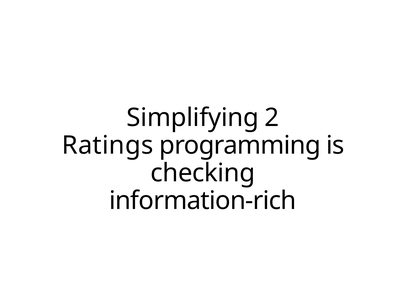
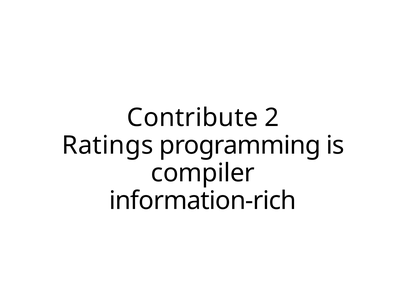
Simplifying: Simplifying -> Contribute
checking: checking -> compiler
